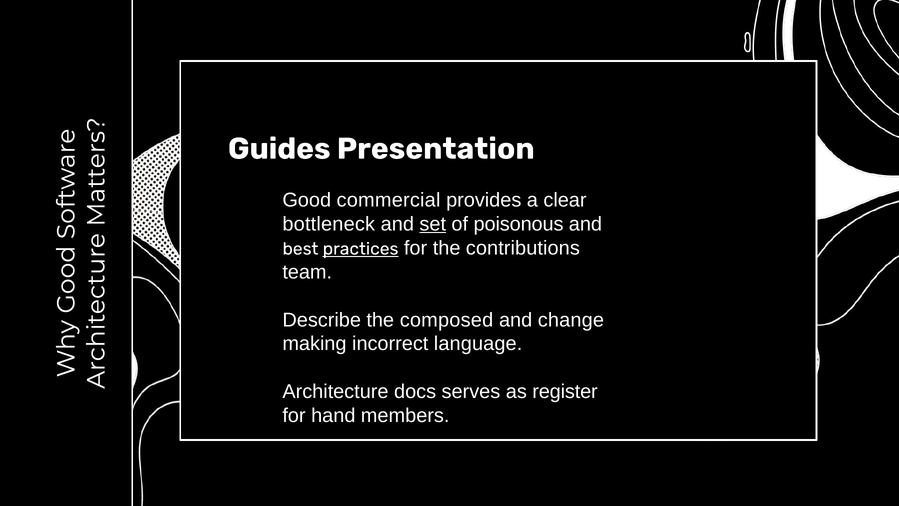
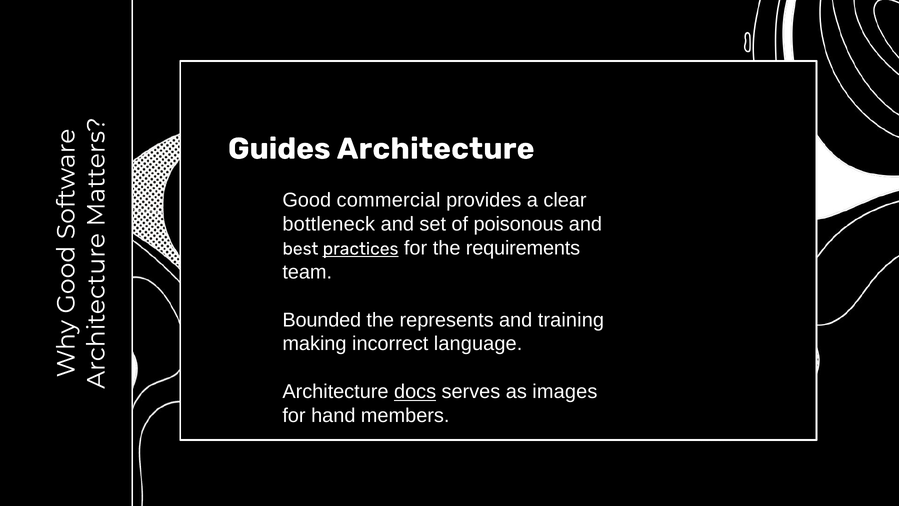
Guides Presentation: Presentation -> Architecture
set underline: present -> none
contributions: contributions -> requirements
Describe: Describe -> Bounded
composed: composed -> represents
change: change -> training
docs underline: none -> present
register: register -> images
